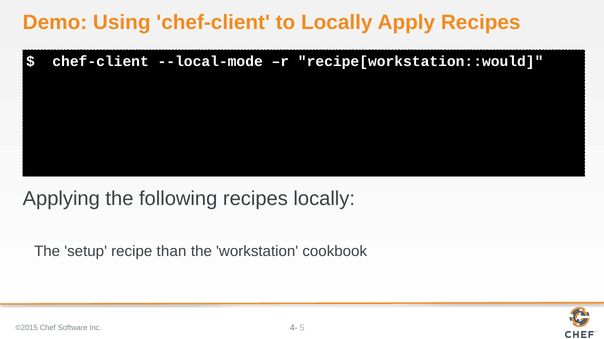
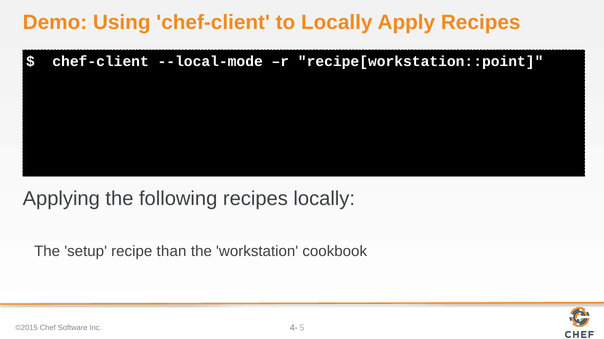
recipe[workstation::would: recipe[workstation::would -> recipe[workstation::point
